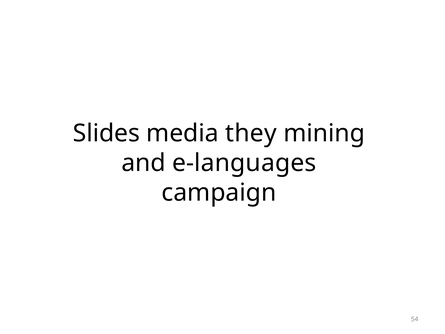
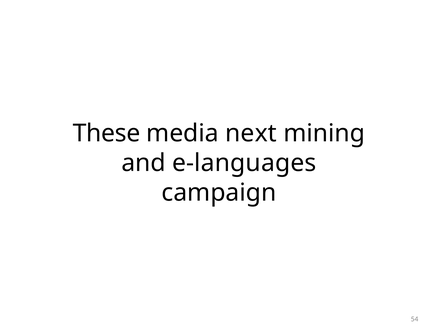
Slides: Slides -> These
they: they -> next
